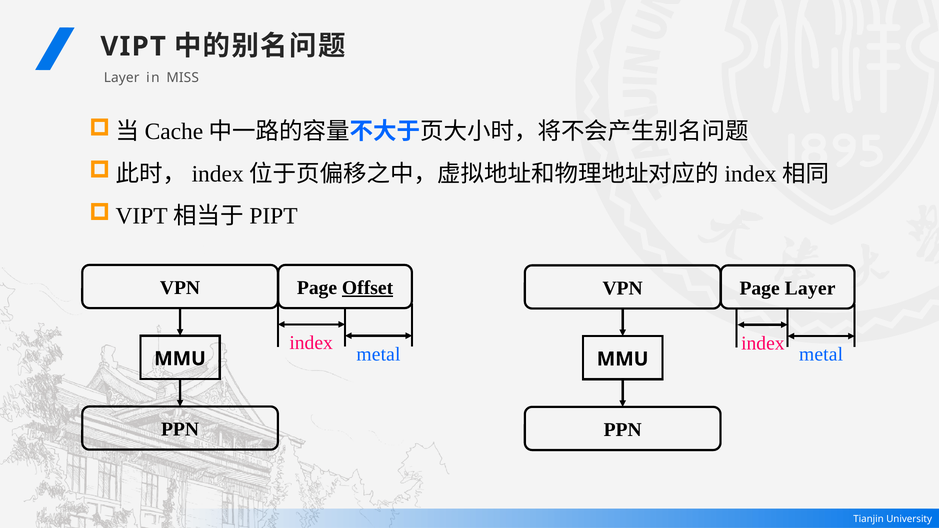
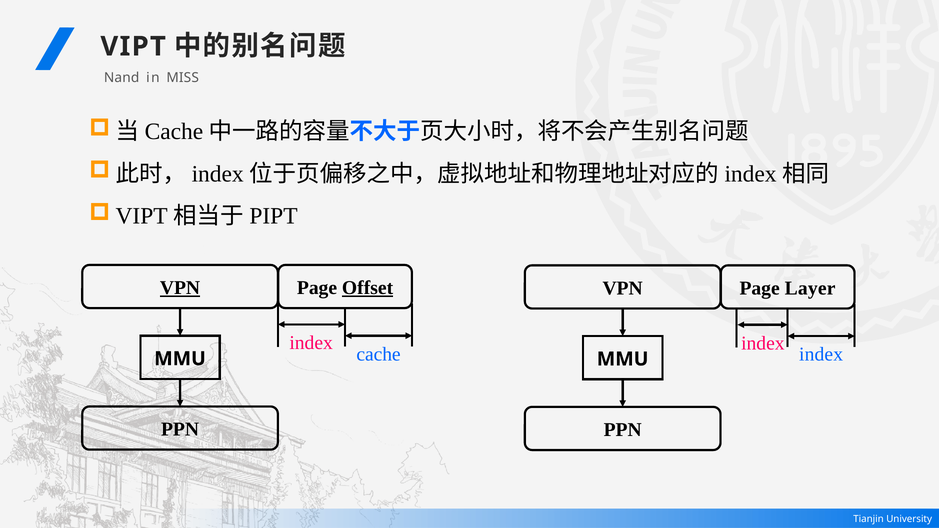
Layer at (122, 78): Layer -> Nand
VPN at (180, 288) underline: none -> present
metal at (378, 354): metal -> cache
metal at (821, 355): metal -> index
